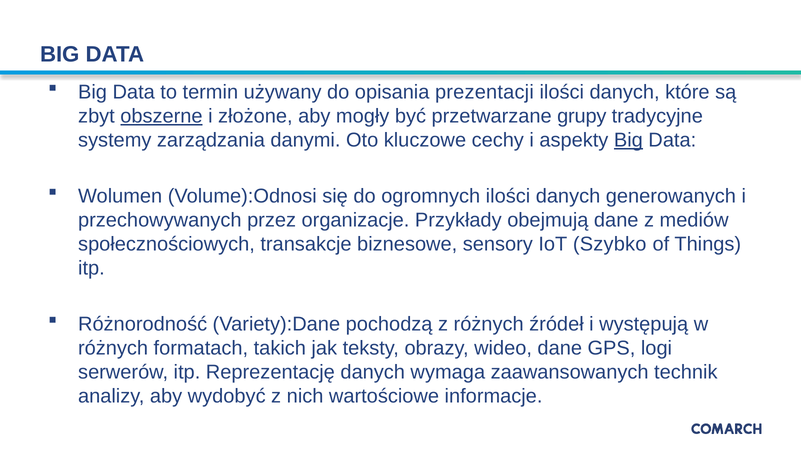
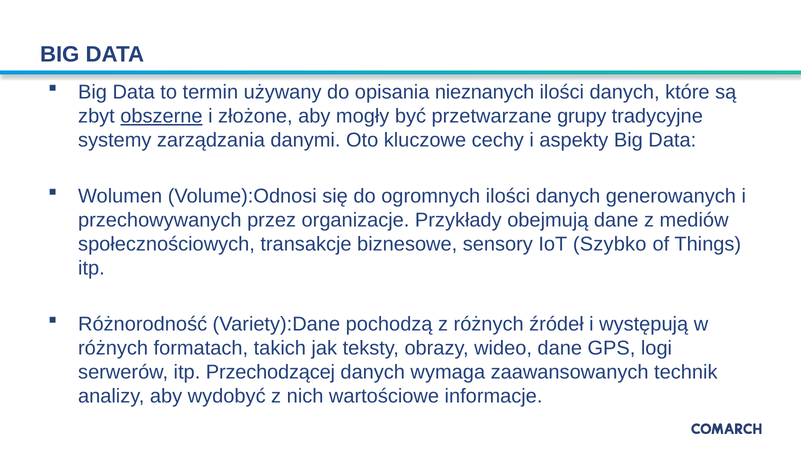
prezentacji: prezentacji -> nieznanych
Big at (628, 140) underline: present -> none
Reprezentację: Reprezentację -> Przechodzącej
